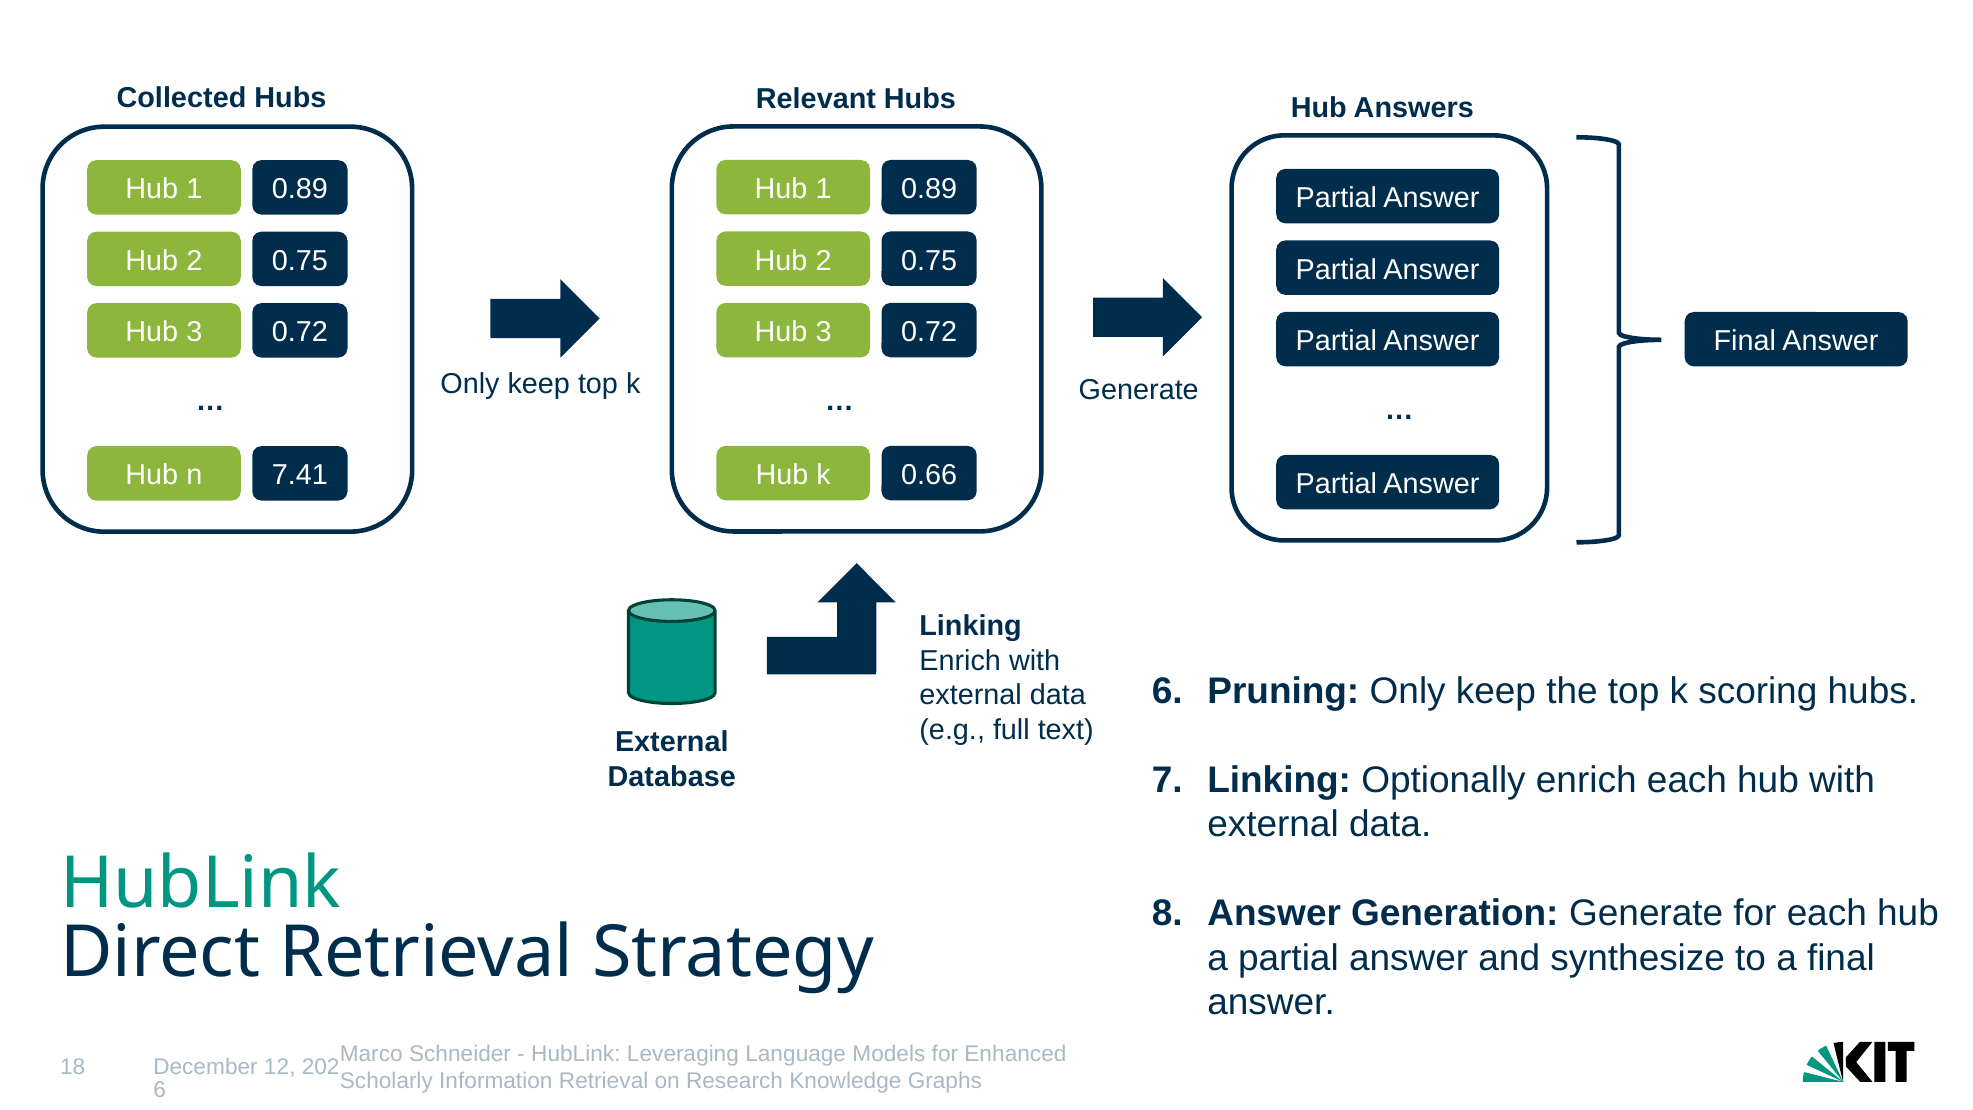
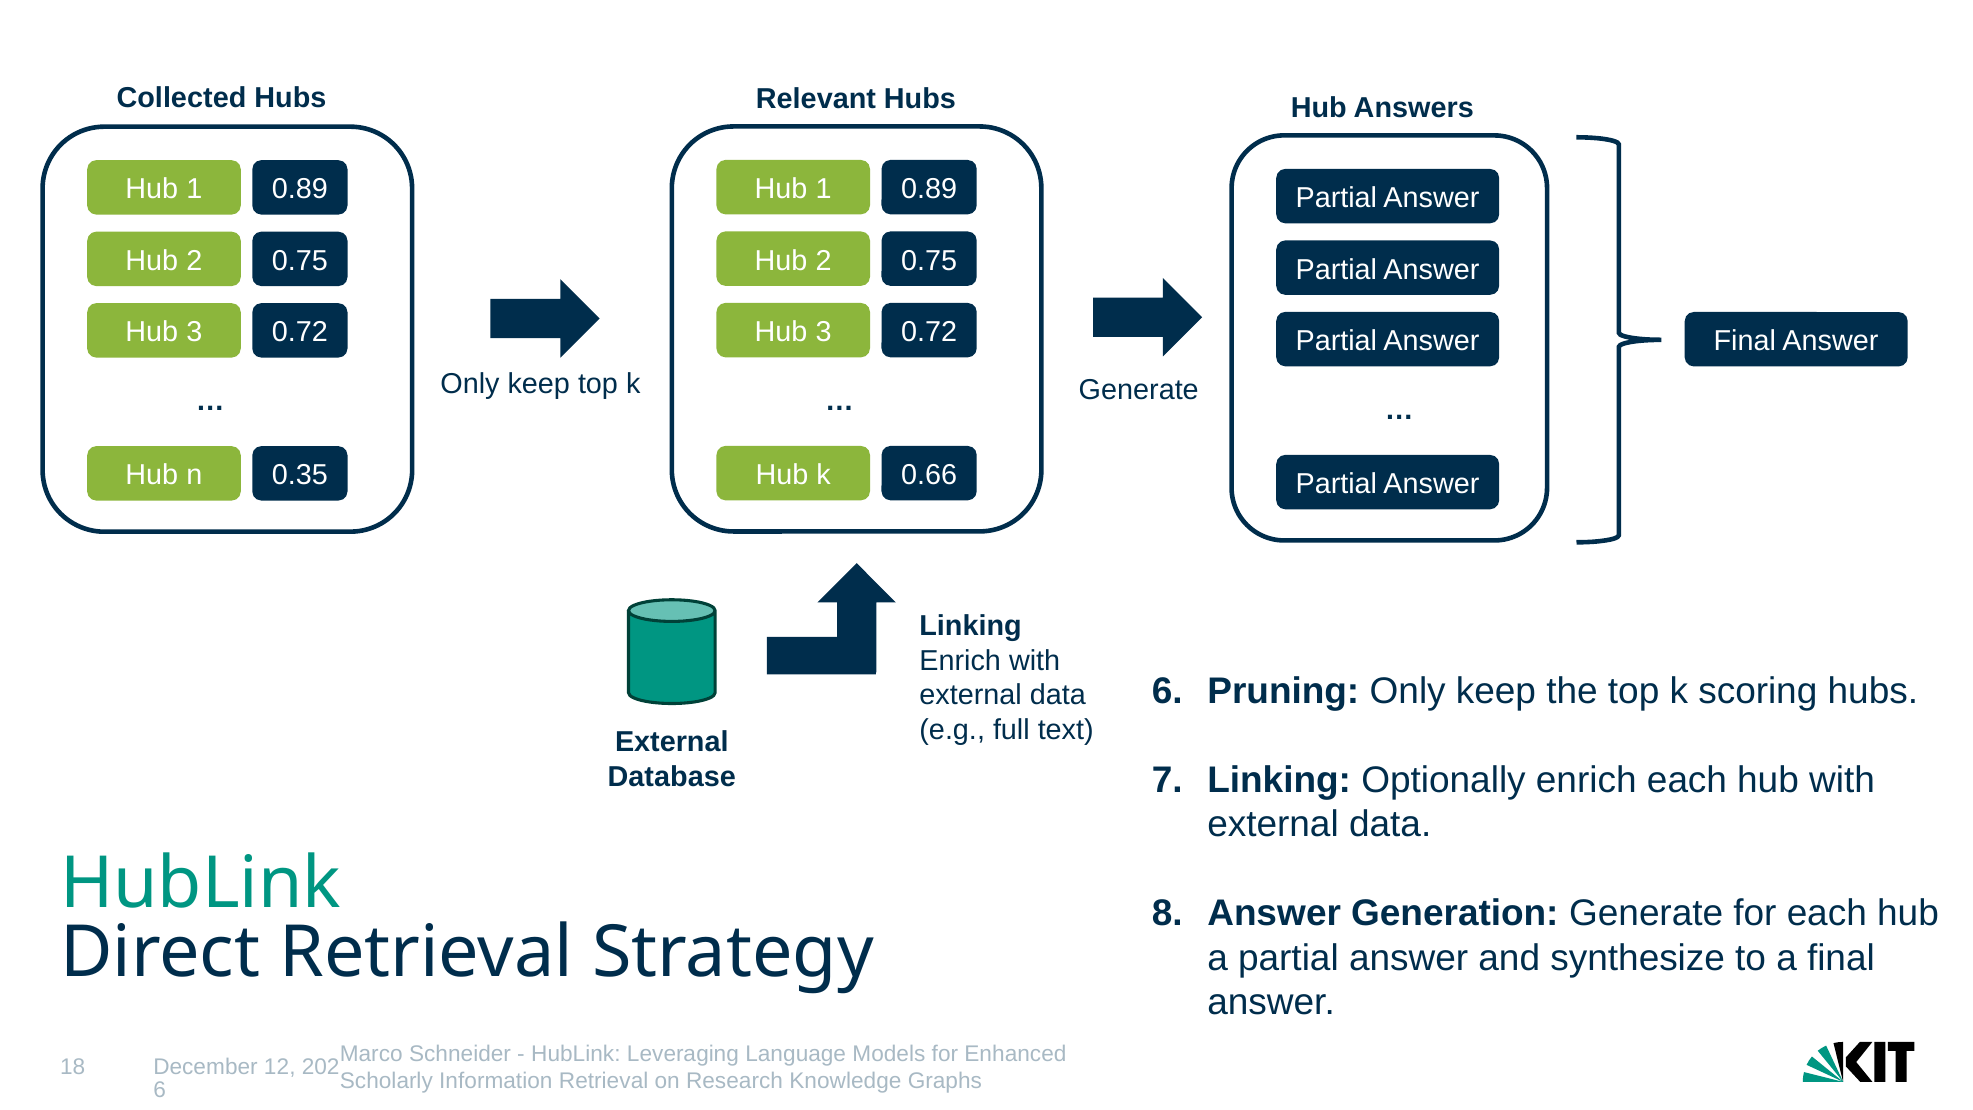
7.41: 7.41 -> 0.35
